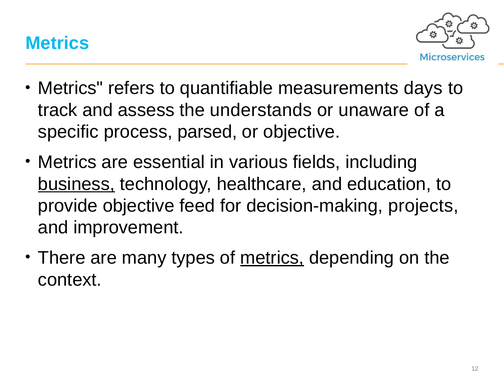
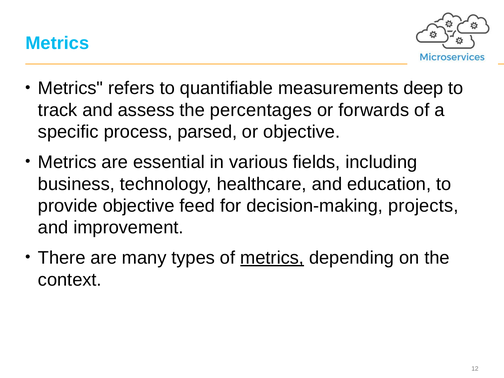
days: days -> deep
understands: understands -> percentages
unaware: unaware -> forwards
business underline: present -> none
